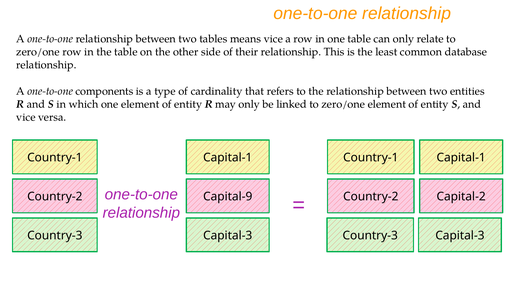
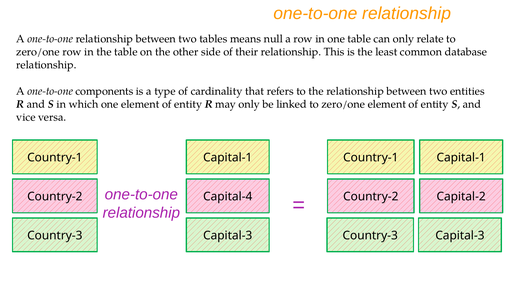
means vice: vice -> null
Capital-9: Capital-9 -> Capital-4
